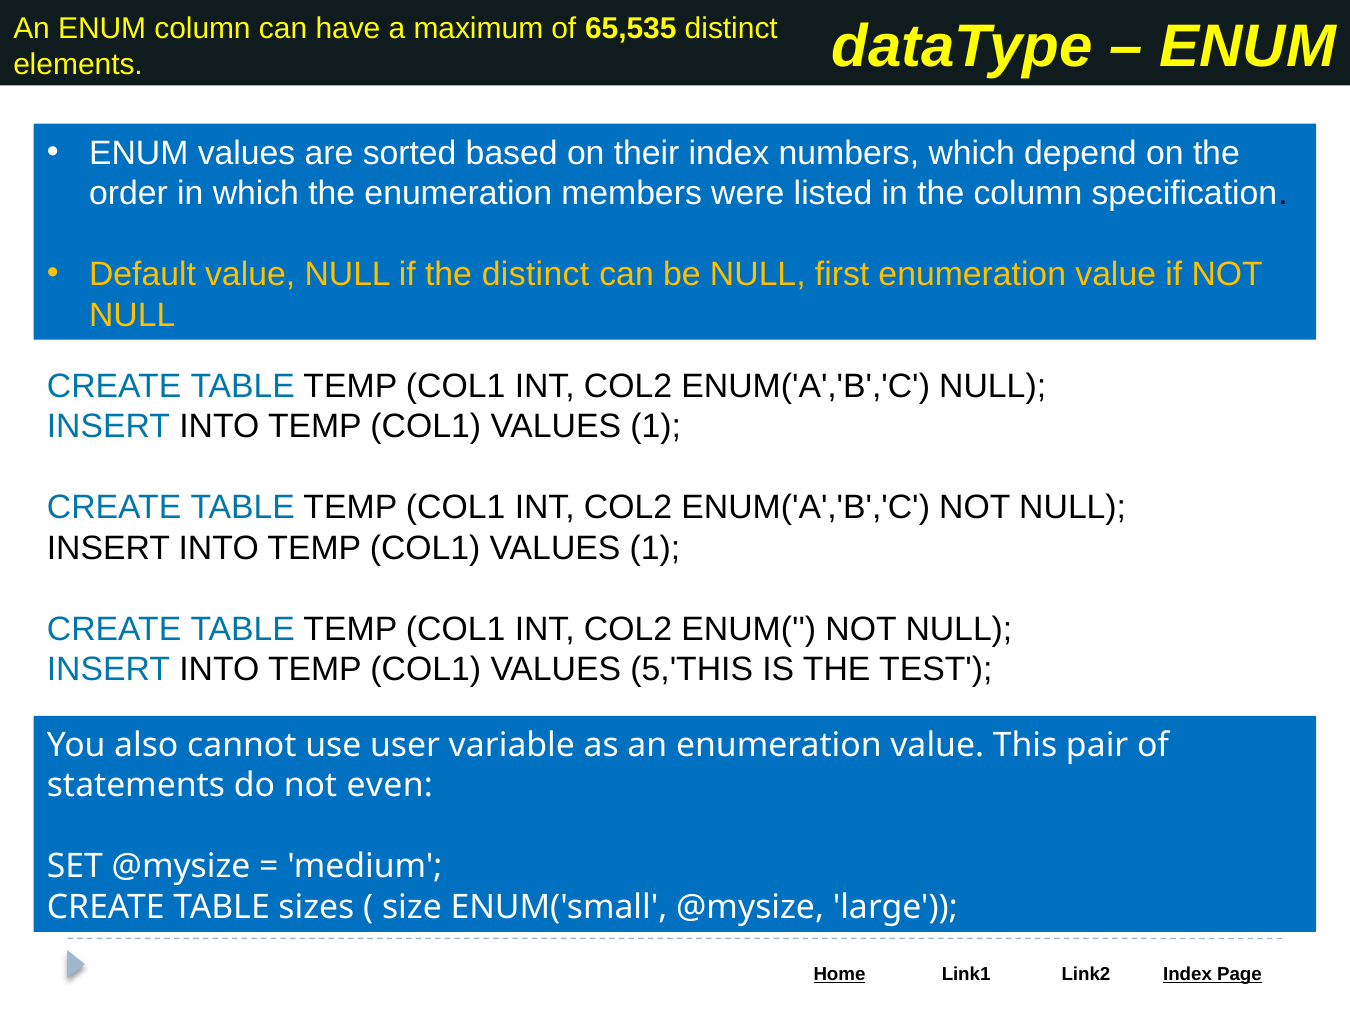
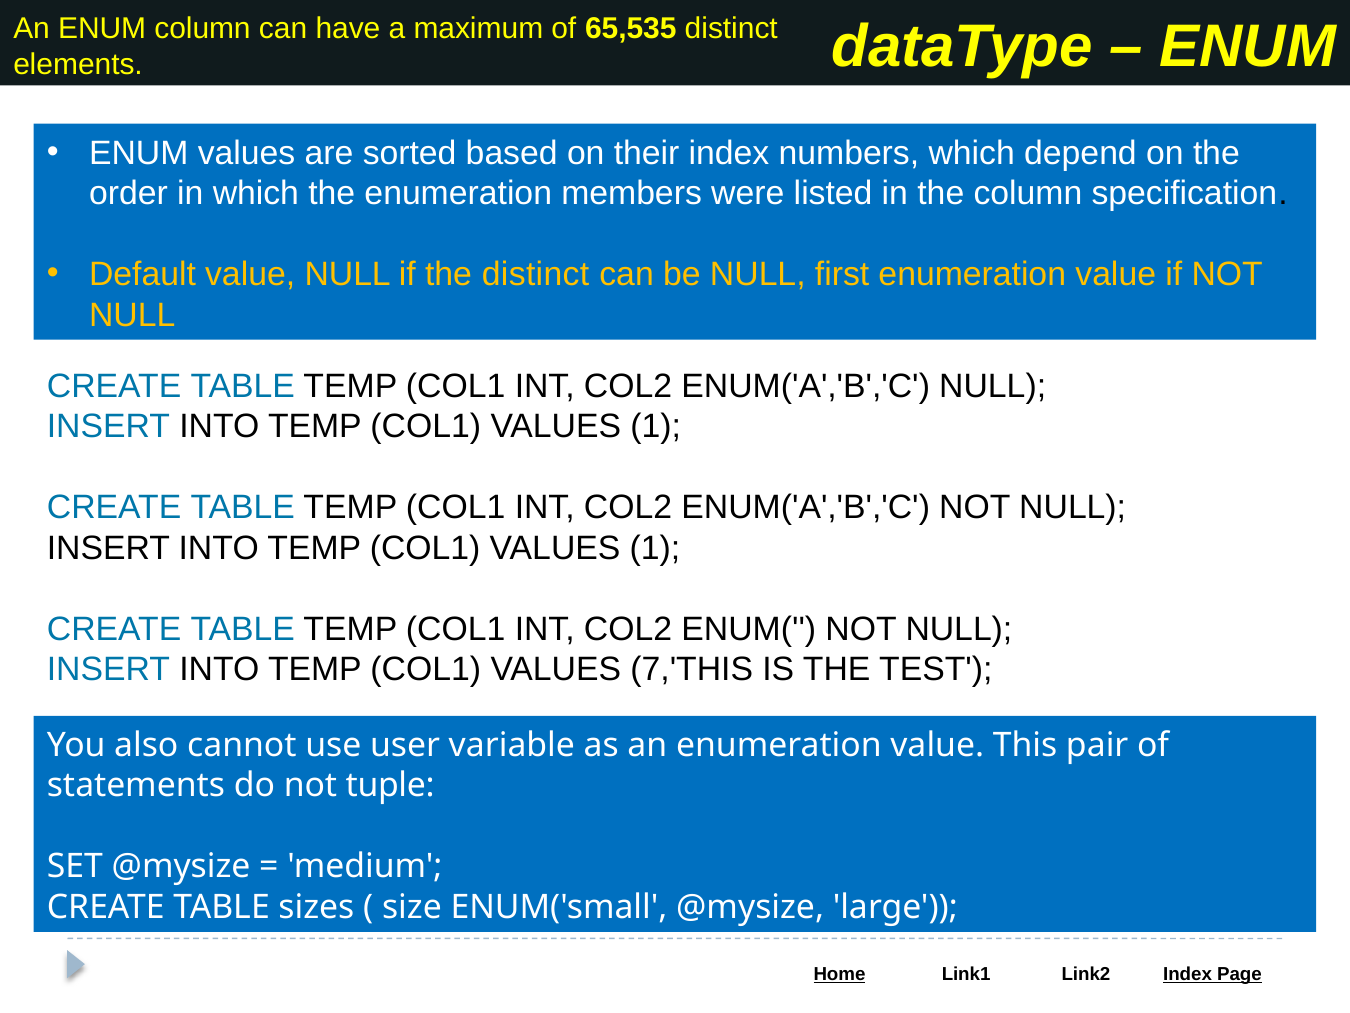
5,'THIS: 5,'THIS -> 7,'THIS
even: even -> tuple
